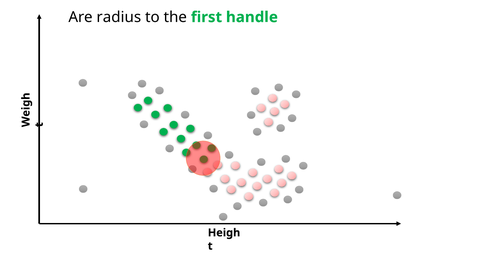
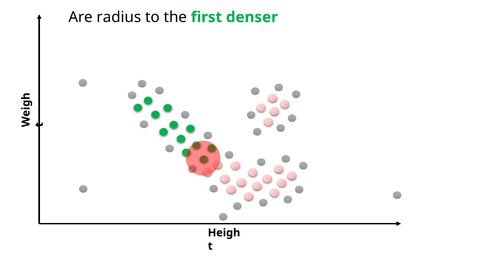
handle: handle -> denser
